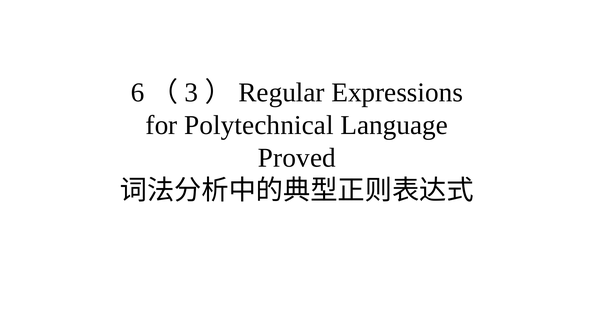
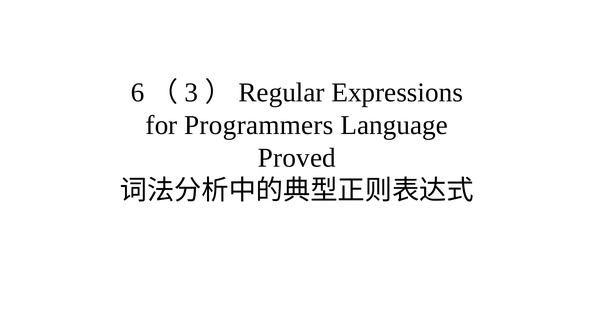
Polytechnical: Polytechnical -> Programmers
